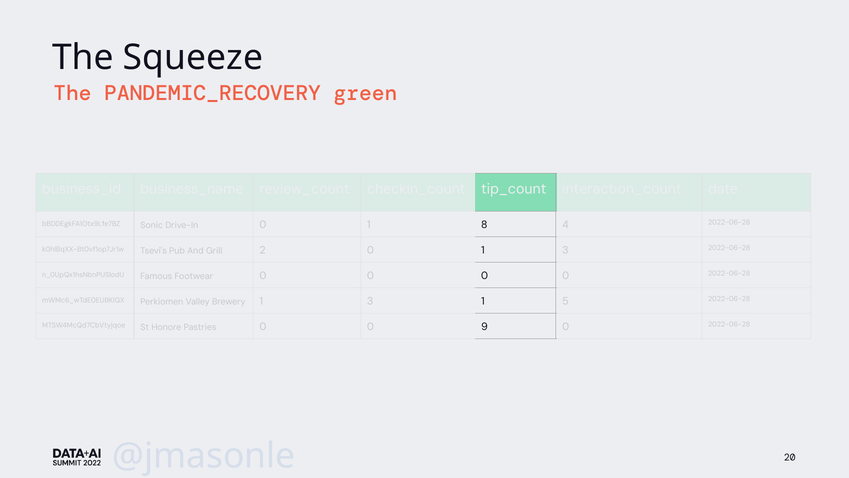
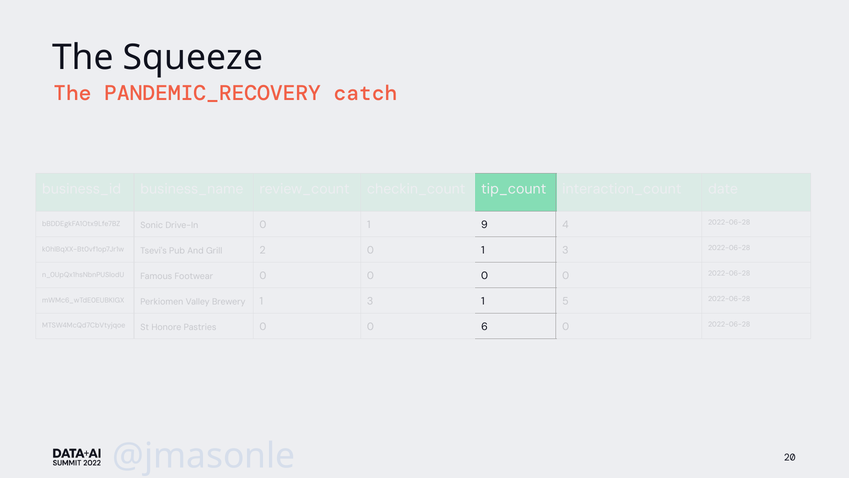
green: green -> catch
8: 8 -> 9
9: 9 -> 6
